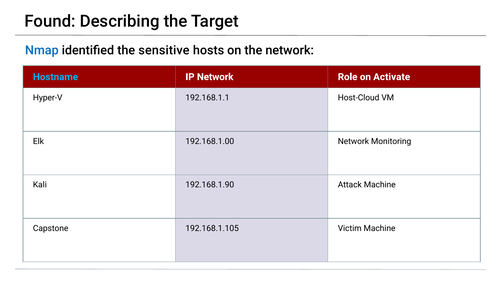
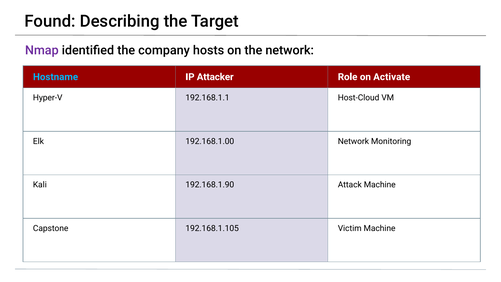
Nmap colour: blue -> purple
sensitive: sensitive -> company
IP Network: Network -> Attacker
